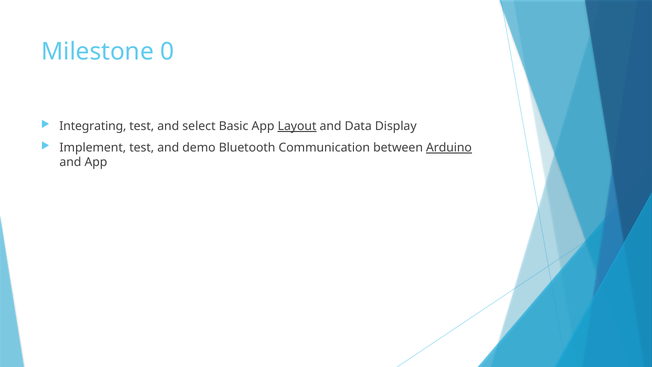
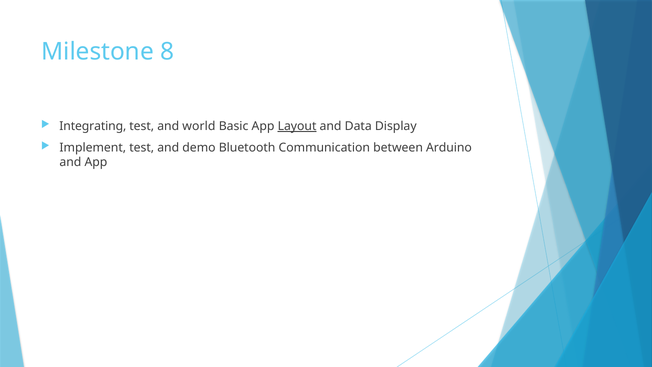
0: 0 -> 8
select: select -> world
Arduino underline: present -> none
